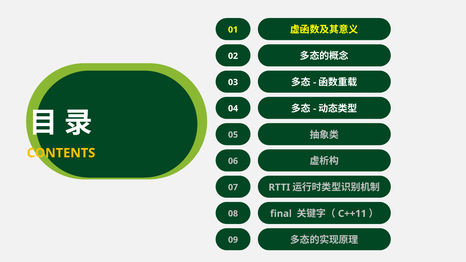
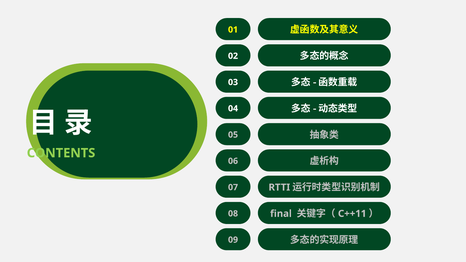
CONTENTS colour: yellow -> light green
